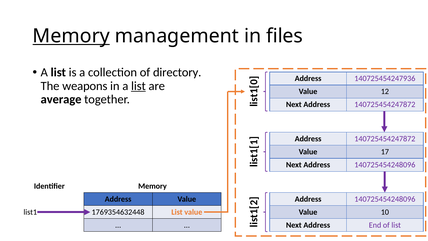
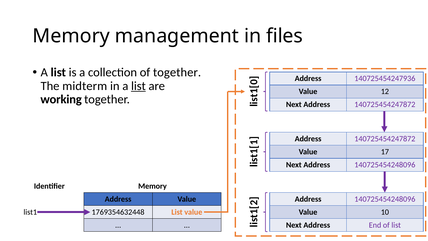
Memory at (71, 36) underline: present -> none
of directory: directory -> together
weapons: weapons -> midterm
average: average -> working
